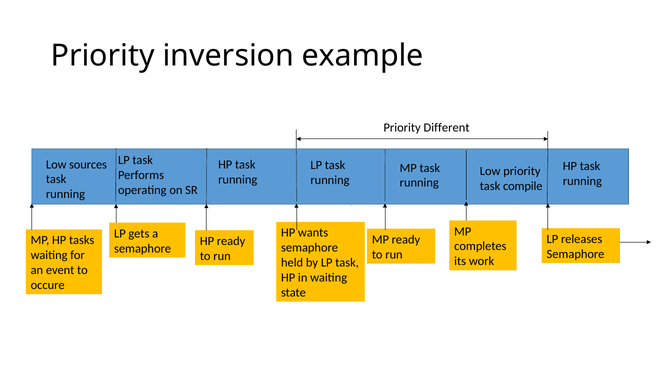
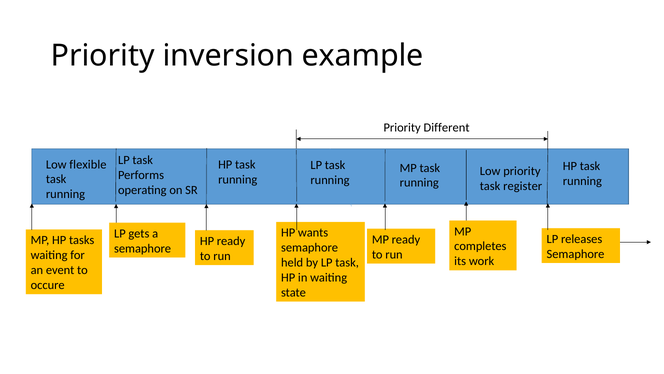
sources: sources -> flexible
compile: compile -> register
